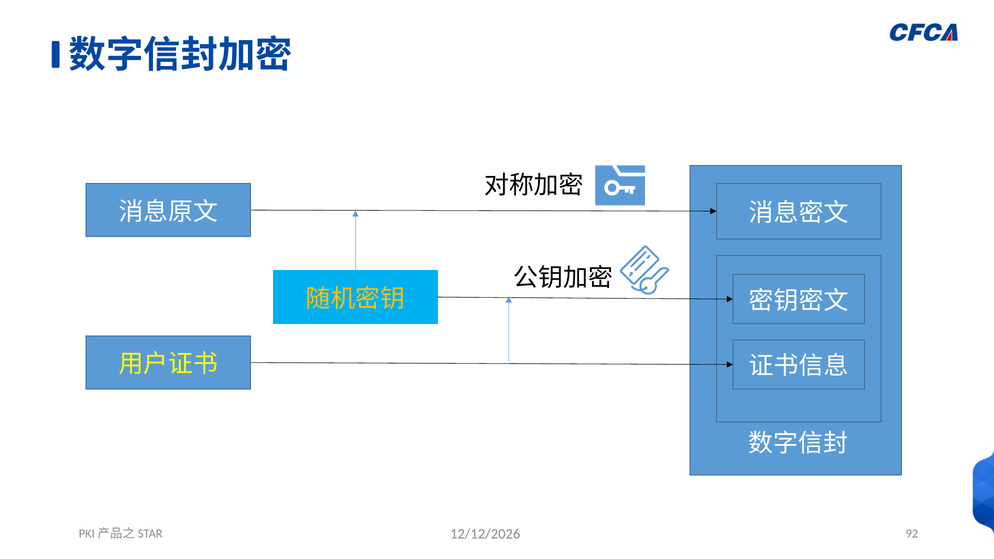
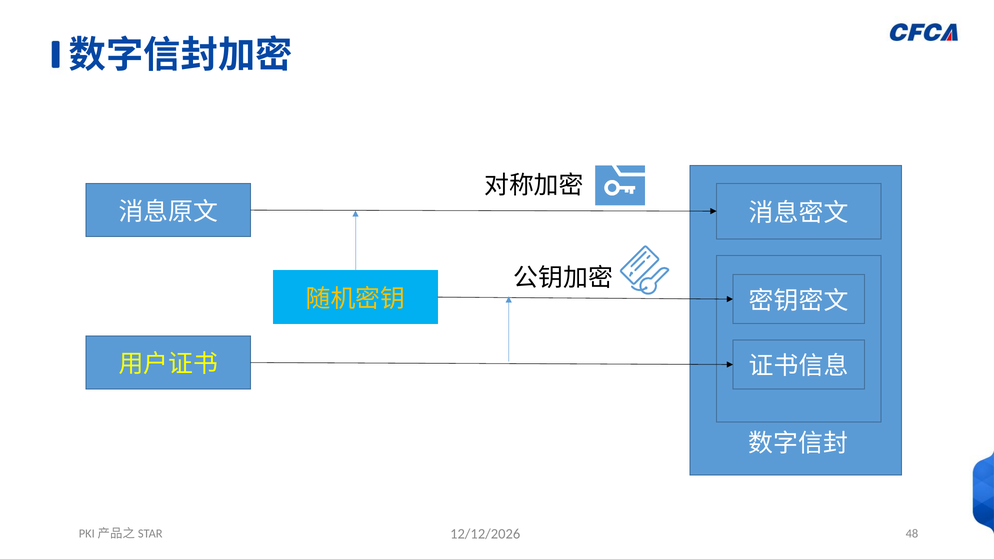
92: 92 -> 48
